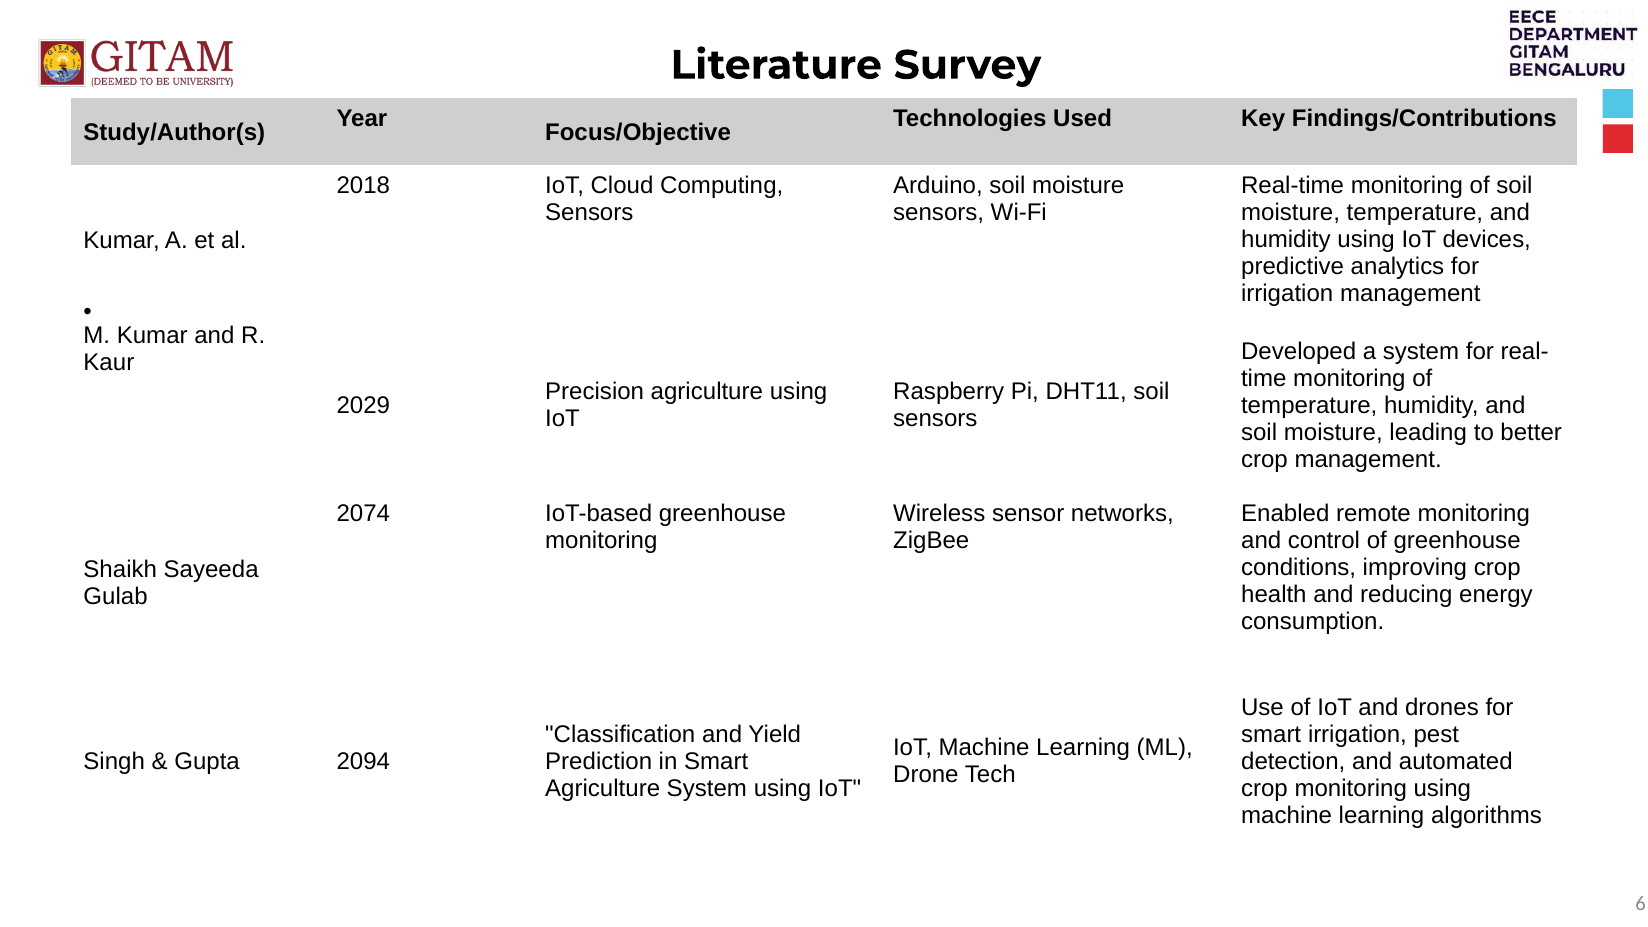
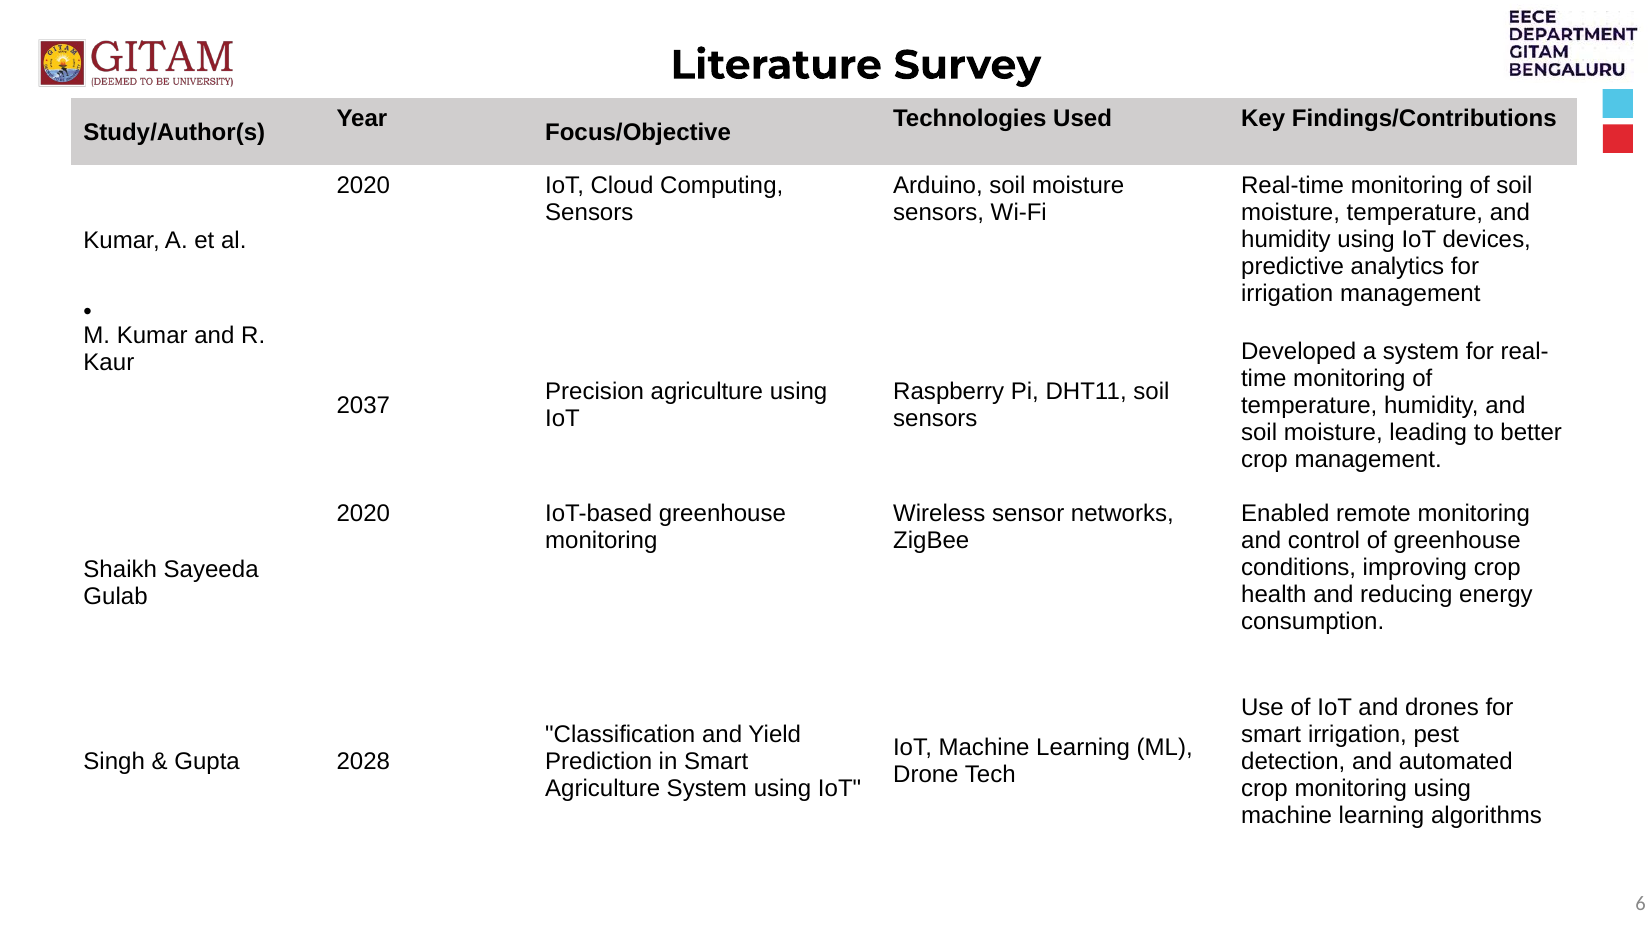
2018 at (363, 185): 2018 -> 2020
2029: 2029 -> 2037
2074 at (363, 514): 2074 -> 2020
2094: 2094 -> 2028
